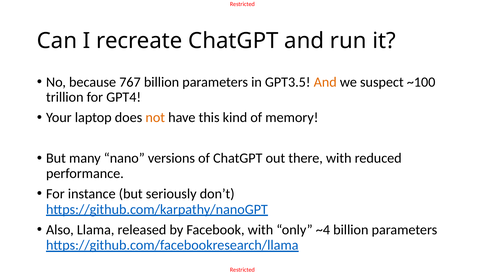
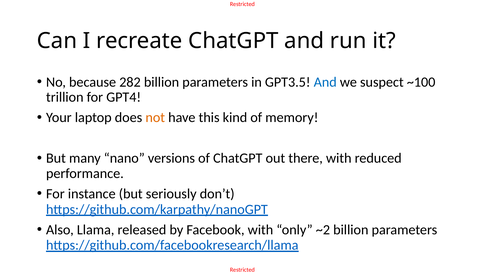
767: 767 -> 282
And at (325, 82) colour: orange -> blue
~4: ~4 -> ~2
